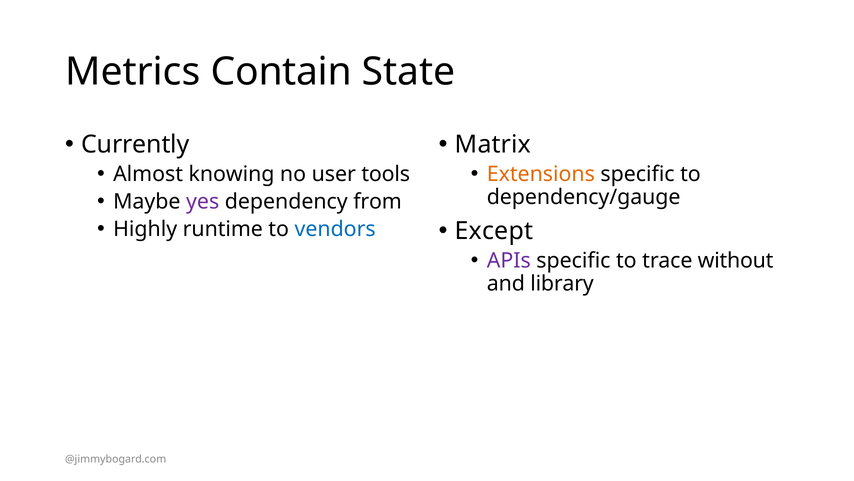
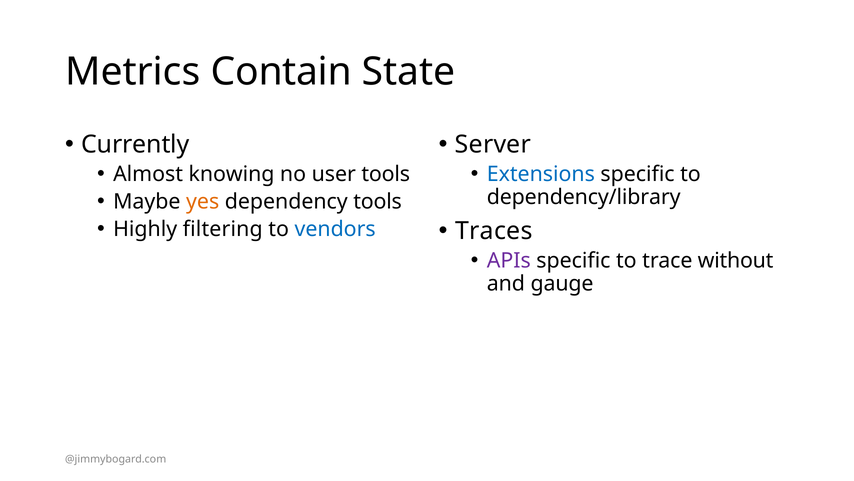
Matrix: Matrix -> Server
Extensions colour: orange -> blue
yes colour: purple -> orange
dependency from: from -> tools
dependency/gauge: dependency/gauge -> dependency/library
runtime: runtime -> filtering
Except: Except -> Traces
library: library -> gauge
